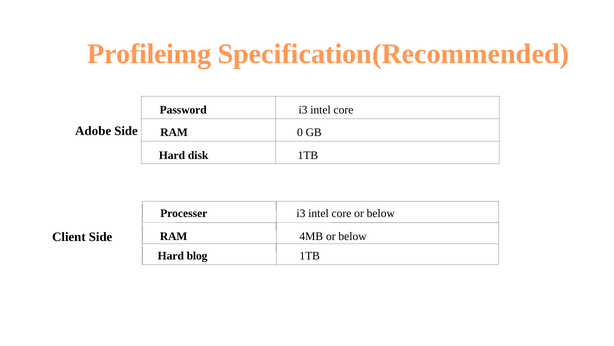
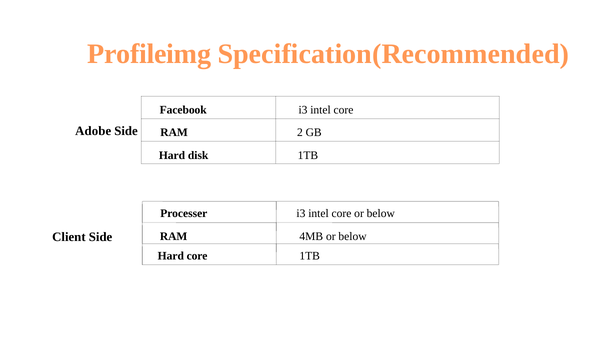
Password: Password -> Facebook
0: 0 -> 2
Hard blog: blog -> core
